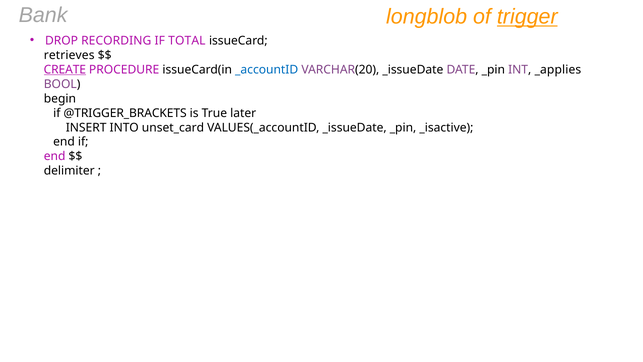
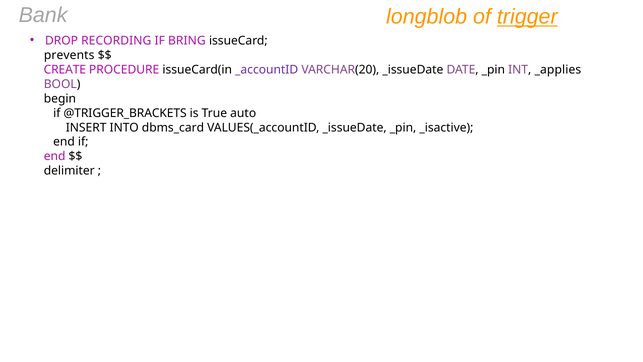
TOTAL: TOTAL -> BRING
retrieves: retrieves -> prevents
CREATE underline: present -> none
_accountID colour: blue -> purple
later: later -> auto
unset_card: unset_card -> dbms_card
